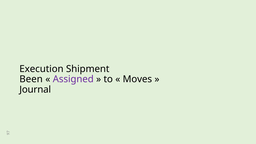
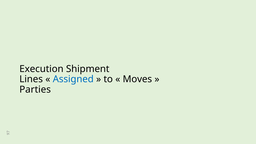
Been: Been -> Lines
Assigned colour: purple -> blue
Journal: Journal -> Parties
